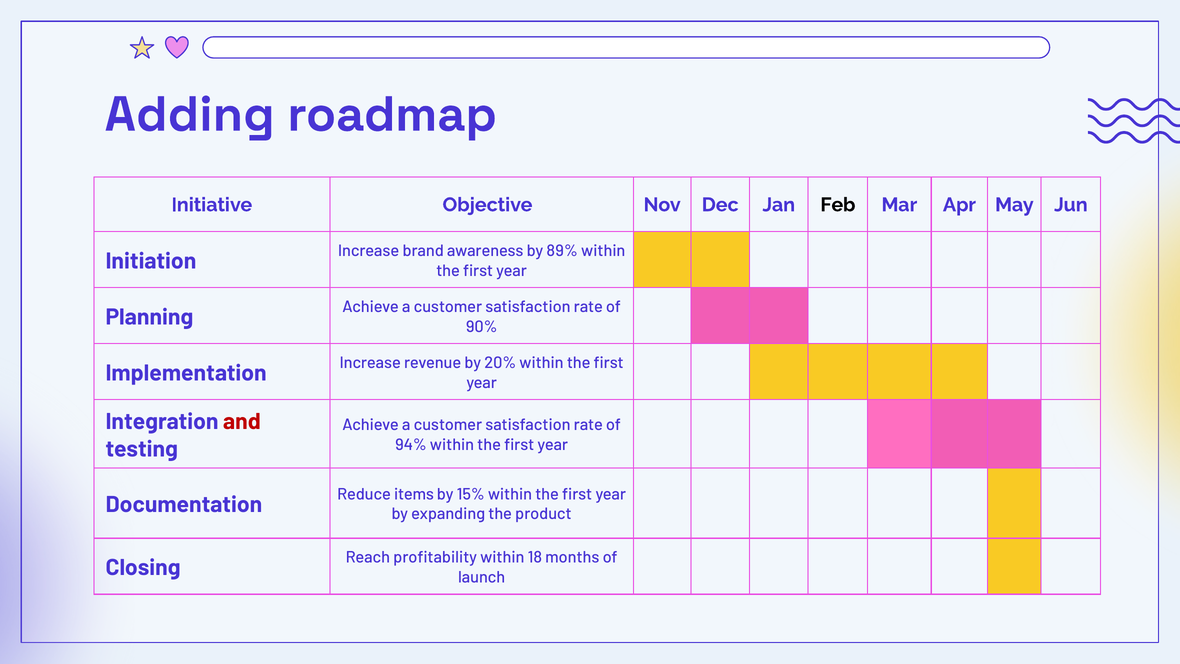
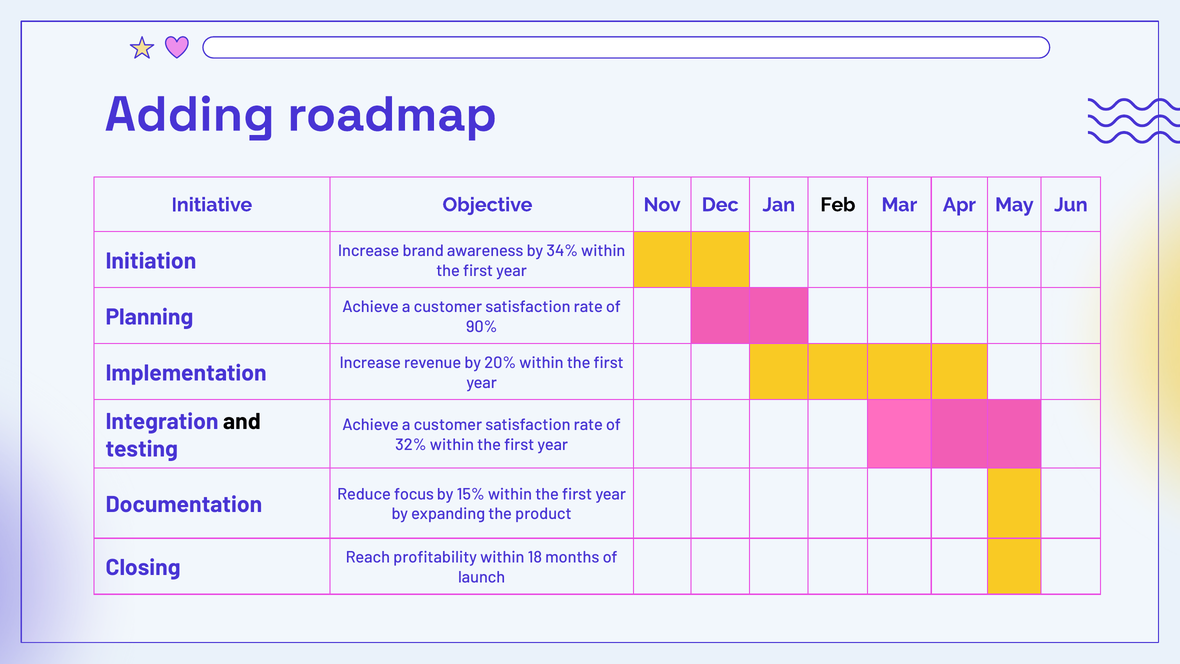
89%: 89% -> 34%
and colour: red -> black
94%: 94% -> 32%
items: items -> focus
